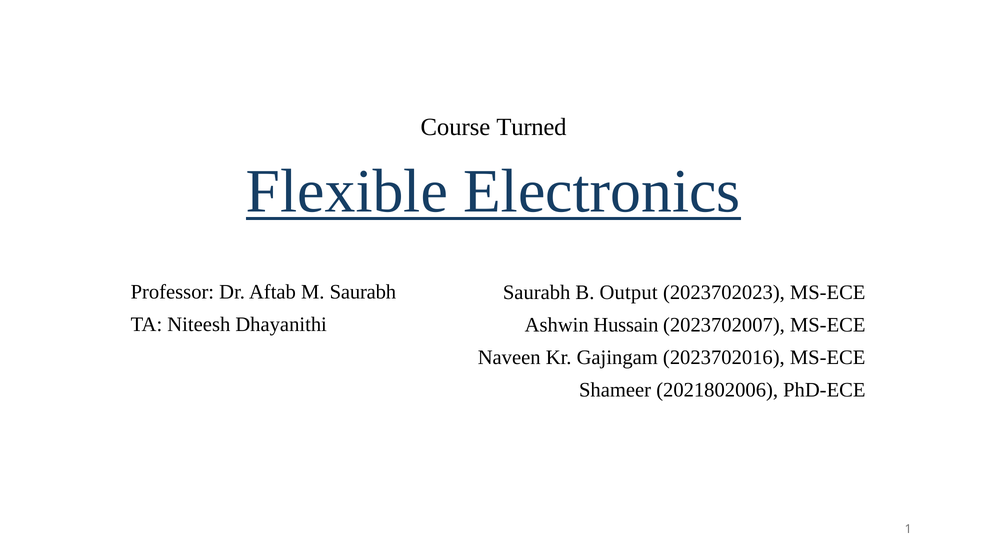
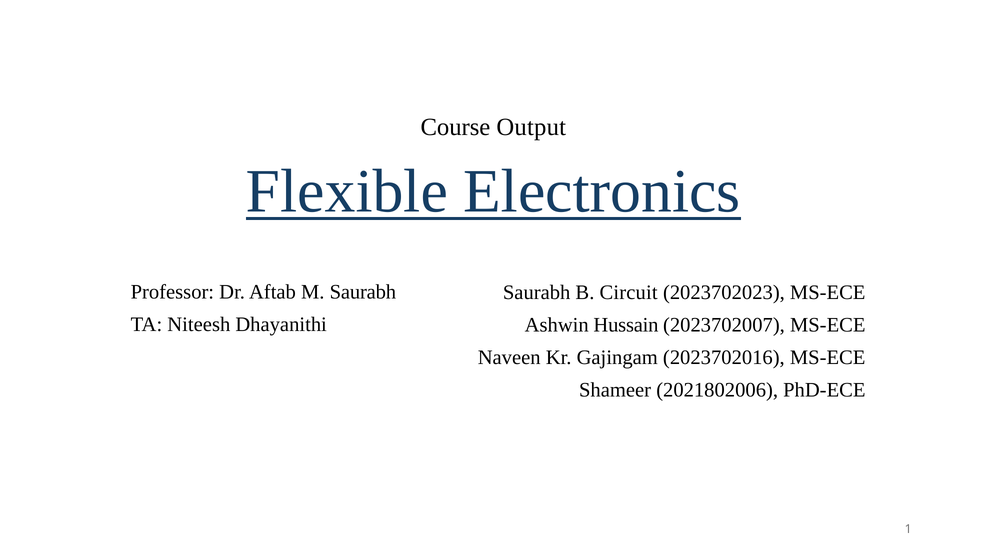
Turned: Turned -> Output
Output: Output -> Circuit
